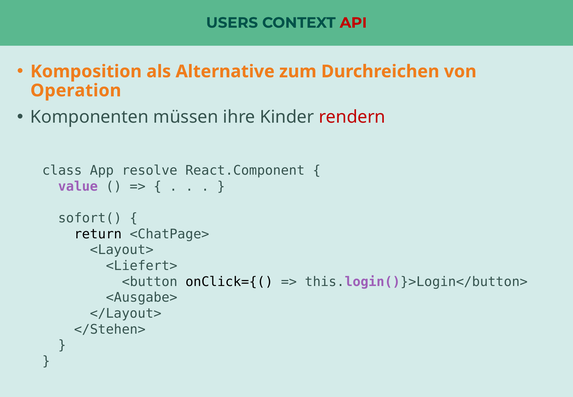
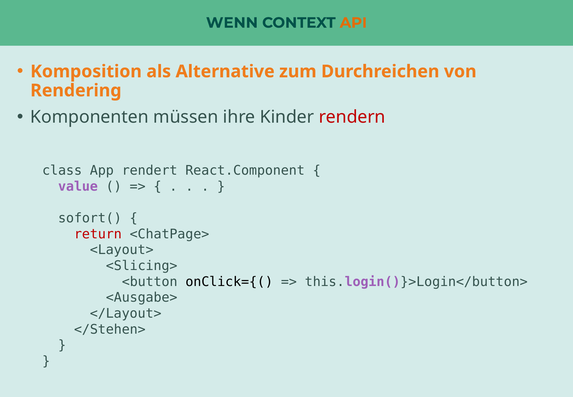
USERS: USERS -> WENN
API colour: red -> orange
Operation: Operation -> Rendering
resolve: resolve -> rendert
return colour: black -> red
<Liefert>: <Liefert> -> <Slicing>
